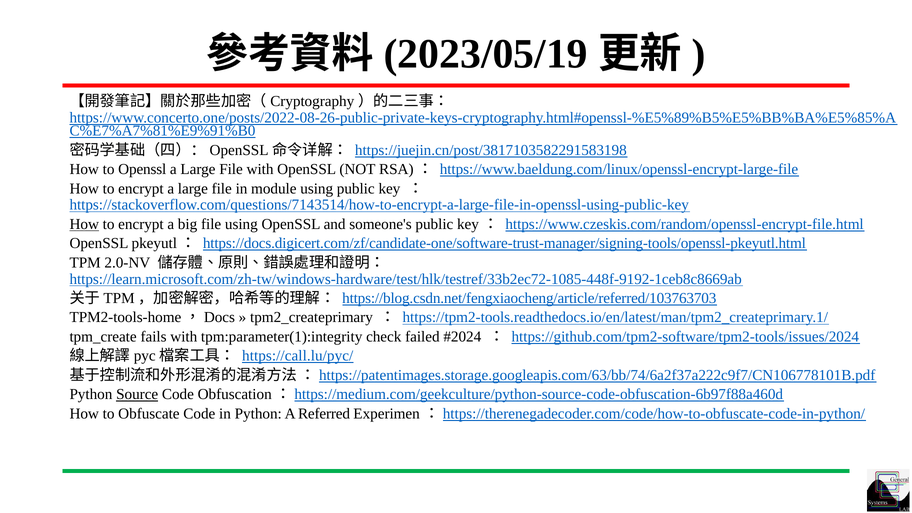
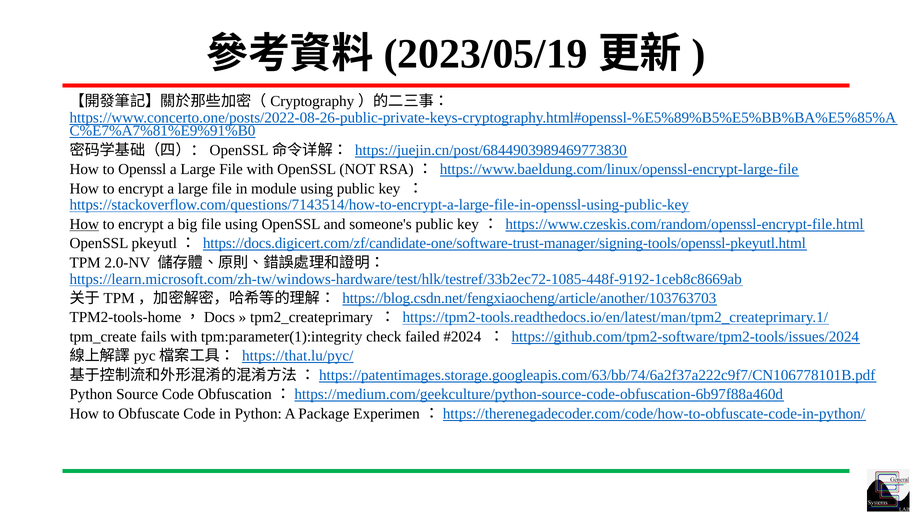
https://juejin.cn/post/3817103582291583198: https://juejin.cn/post/3817103582291583198 -> https://juejin.cn/post/6844903989469773830
https://blog.csdn.net/fengxiaocheng/article/referred/103763703: https://blog.csdn.net/fengxiaocheng/article/referred/103763703 -> https://blog.csdn.net/fengxiaocheng/article/another/103763703
https://call.lu/pyc/: https://call.lu/pyc/ -> https://that.lu/pyc/
Source underline: present -> none
Referred: Referred -> Package
